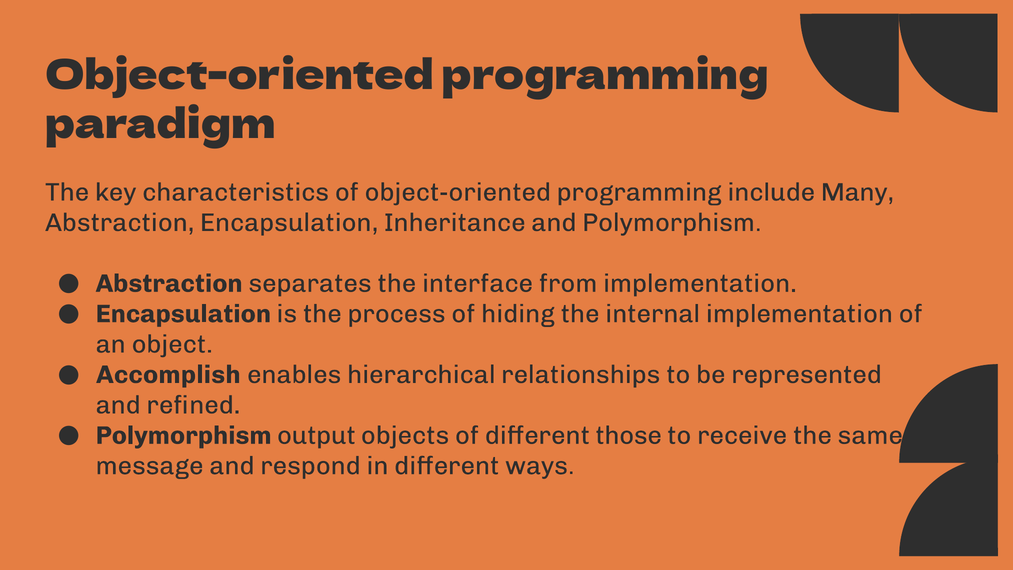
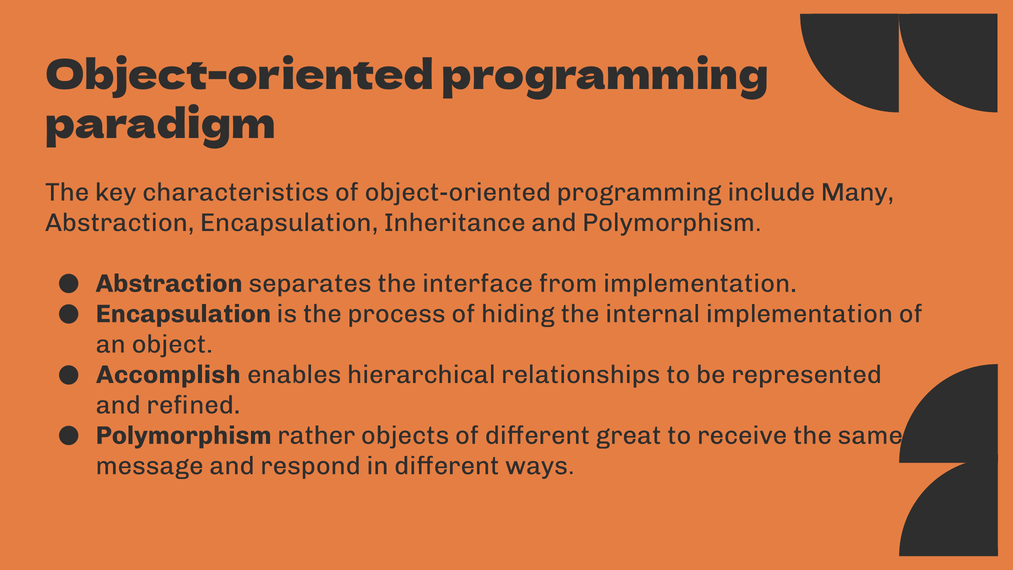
output: output -> rather
those: those -> great
